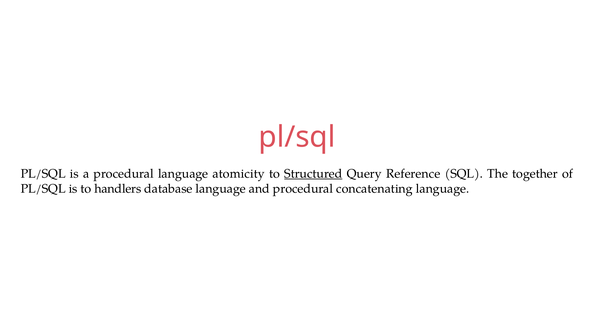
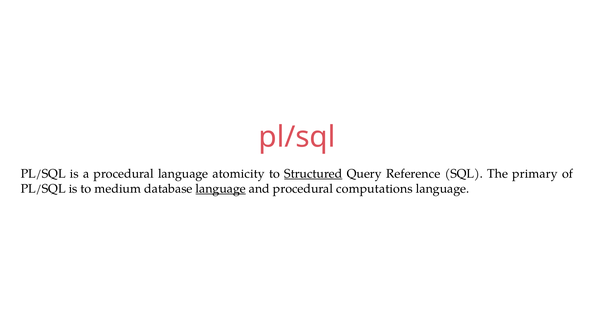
together: together -> primary
handlers: handlers -> medium
language at (221, 189) underline: none -> present
concatenating: concatenating -> computations
